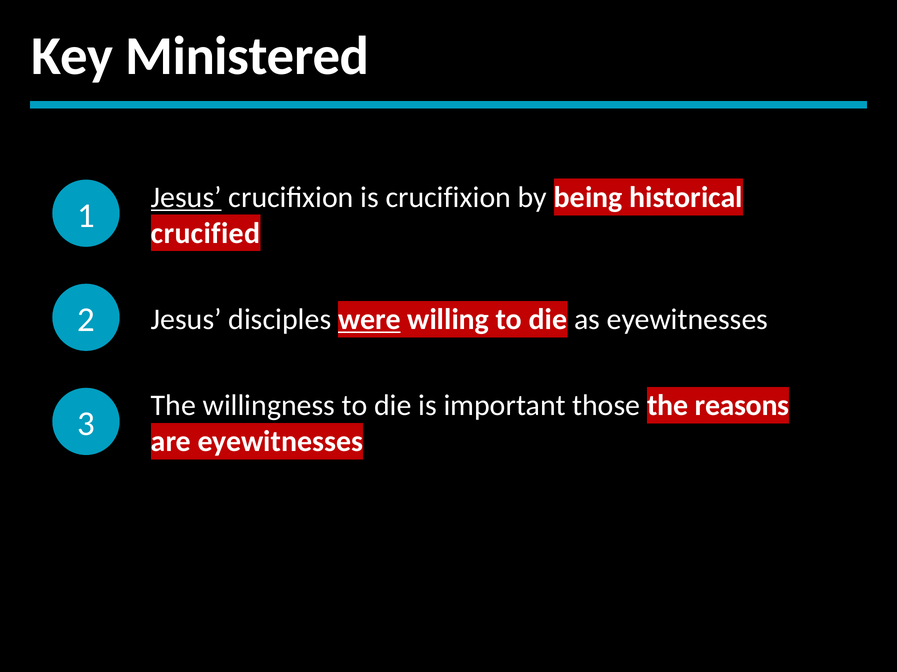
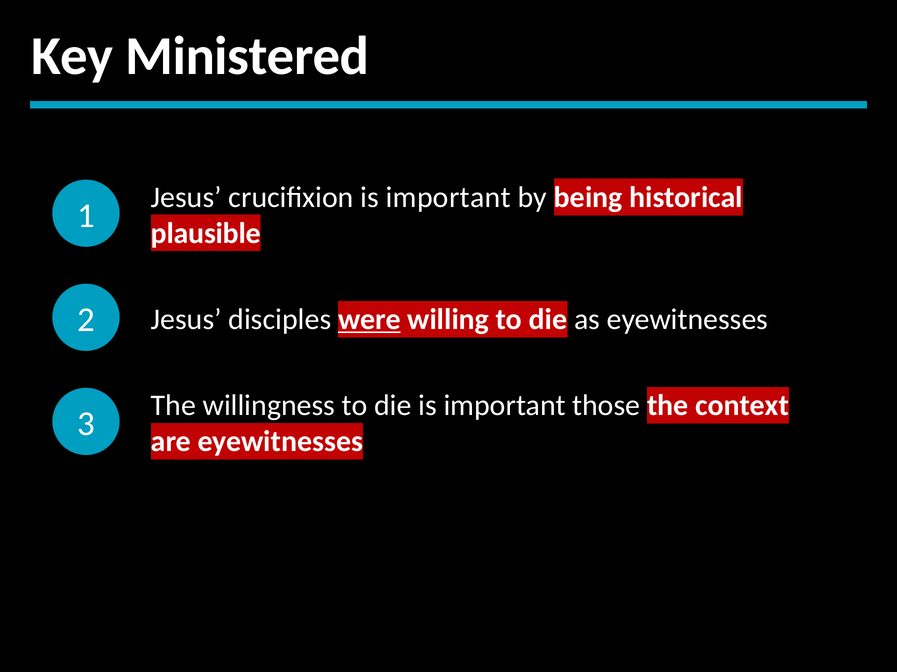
Jesus at (186, 198) underline: present -> none
crucifixion is crucifixion: crucifixion -> important
crucified: crucified -> plausible
reasons: reasons -> context
